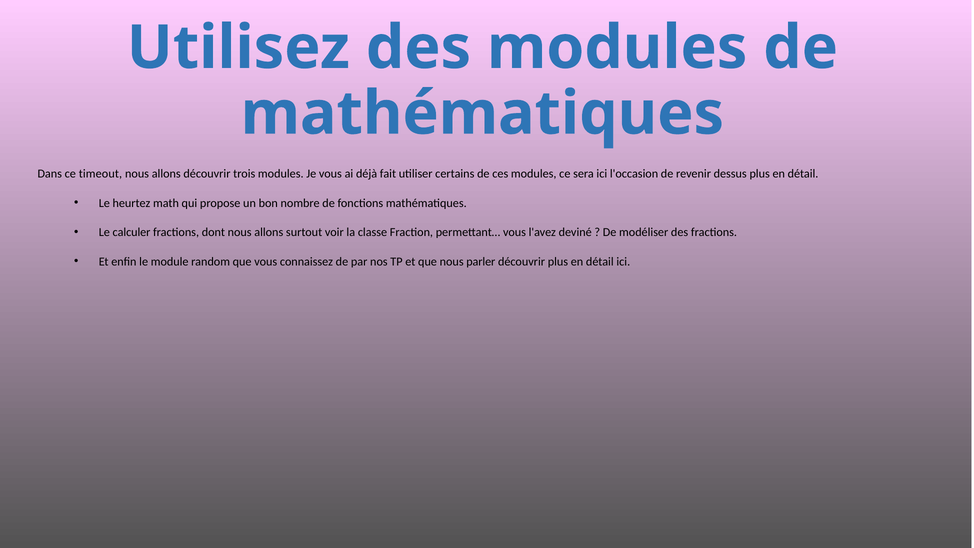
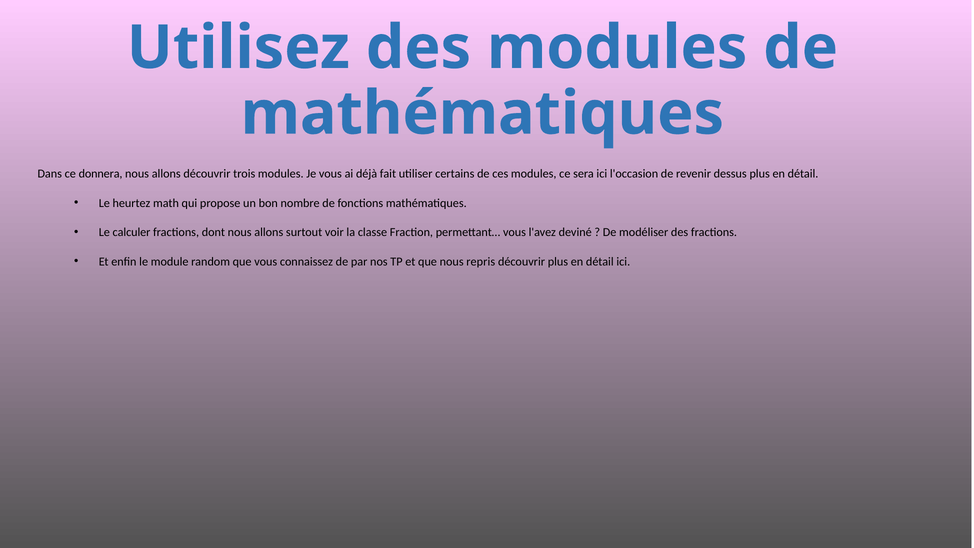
timeout: timeout -> donnera
parler: parler -> repris
